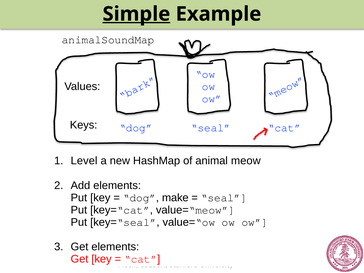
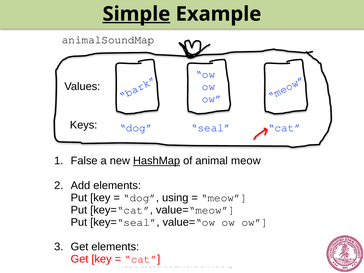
Level: Level -> False
HashMap underline: none -> present
make: make -> using
seal at (224, 198): seal -> meow
